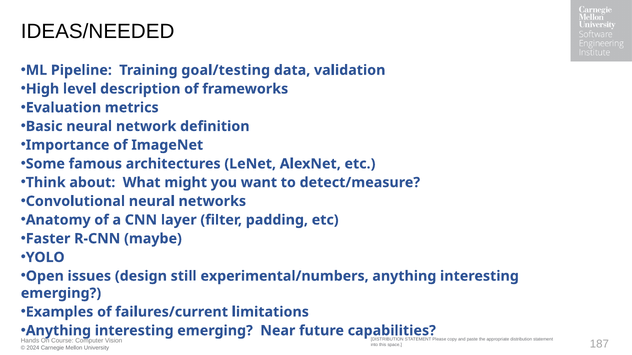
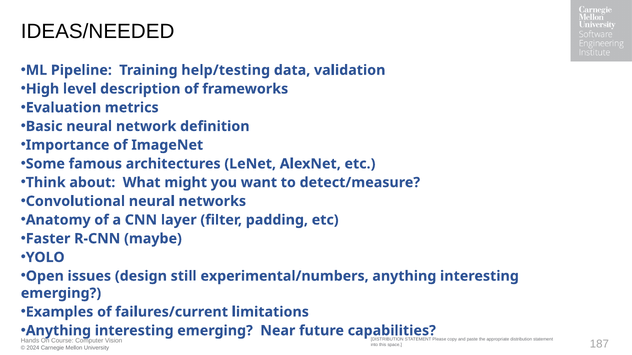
goal/testing: goal/testing -> help/testing
